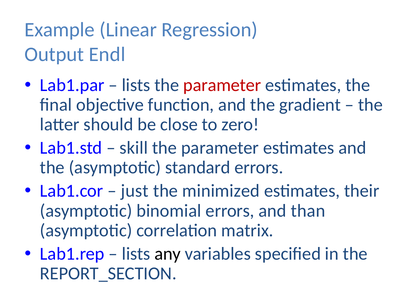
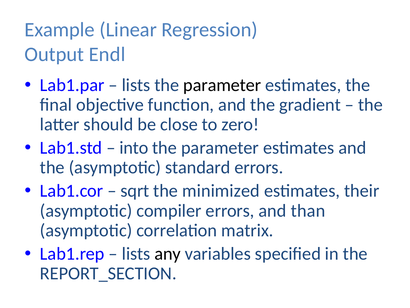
parameter at (222, 85) colour: red -> black
skill: skill -> into
just: just -> sqrt
binomial: binomial -> compiler
